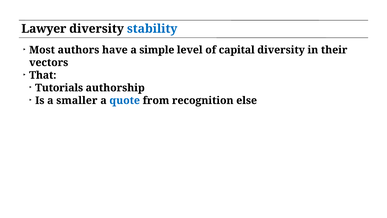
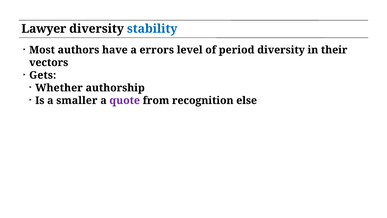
simple: simple -> errors
capital: capital -> period
That: That -> Gets
Tutorials: Tutorials -> Whether
quote colour: blue -> purple
